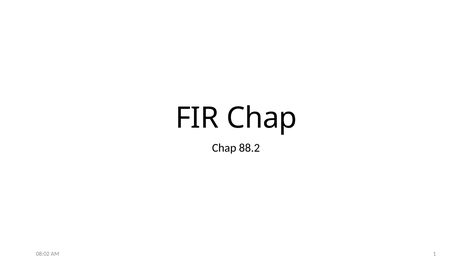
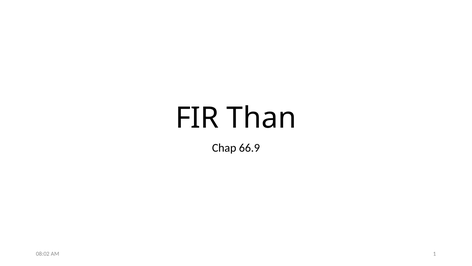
FIR Chap: Chap -> Than
88.2: 88.2 -> 66.9
